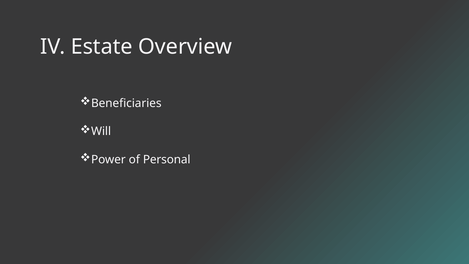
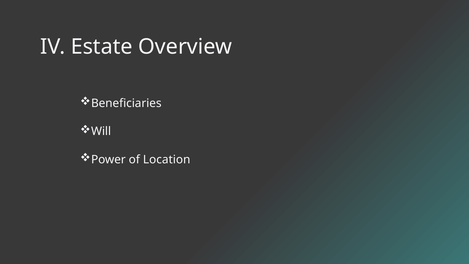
Personal: Personal -> Location
